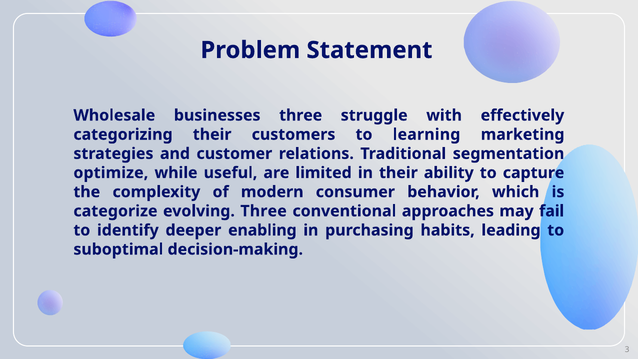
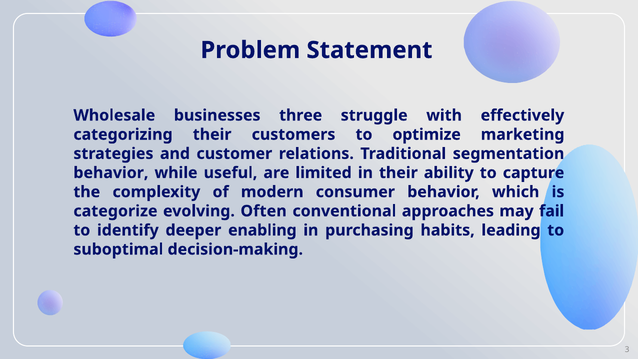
learning: learning -> optimize
optimize at (111, 173): optimize -> behavior
evolving Three: Three -> Often
